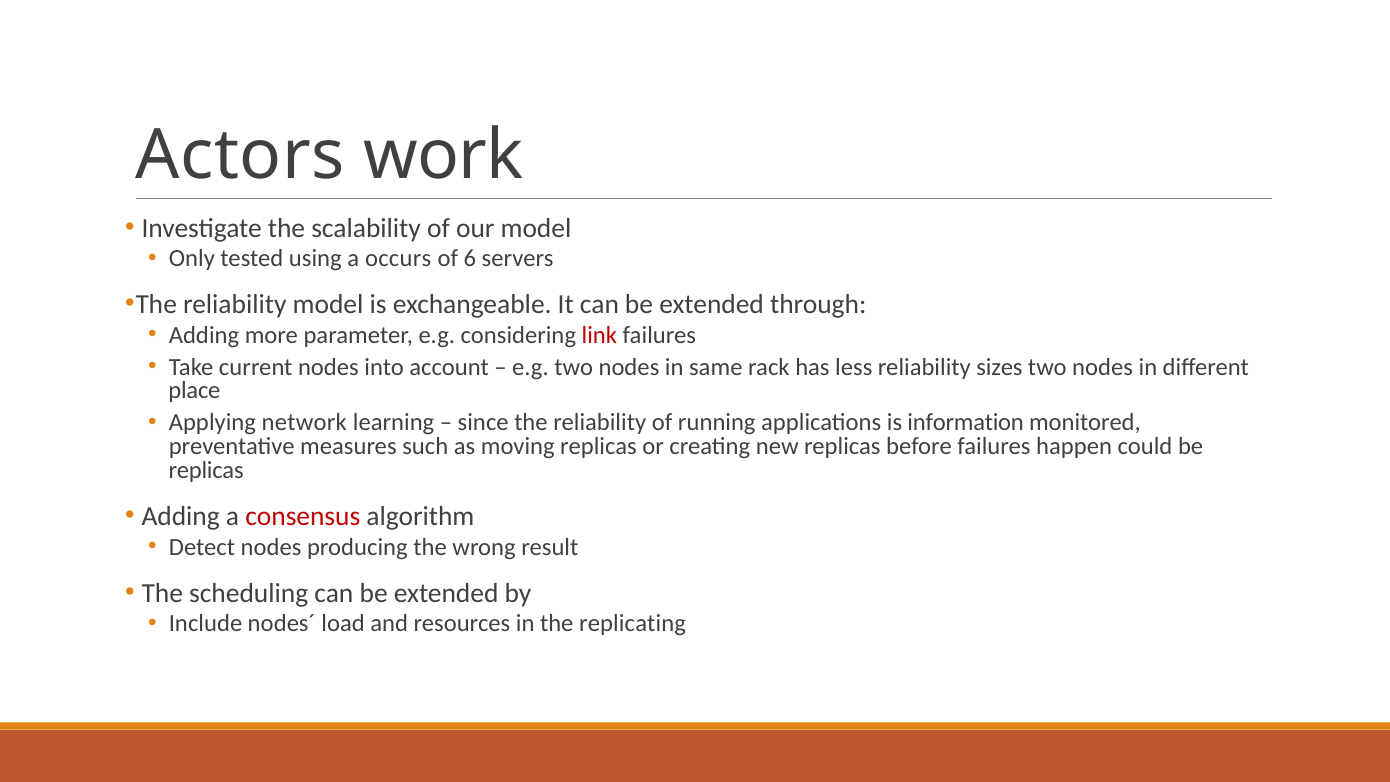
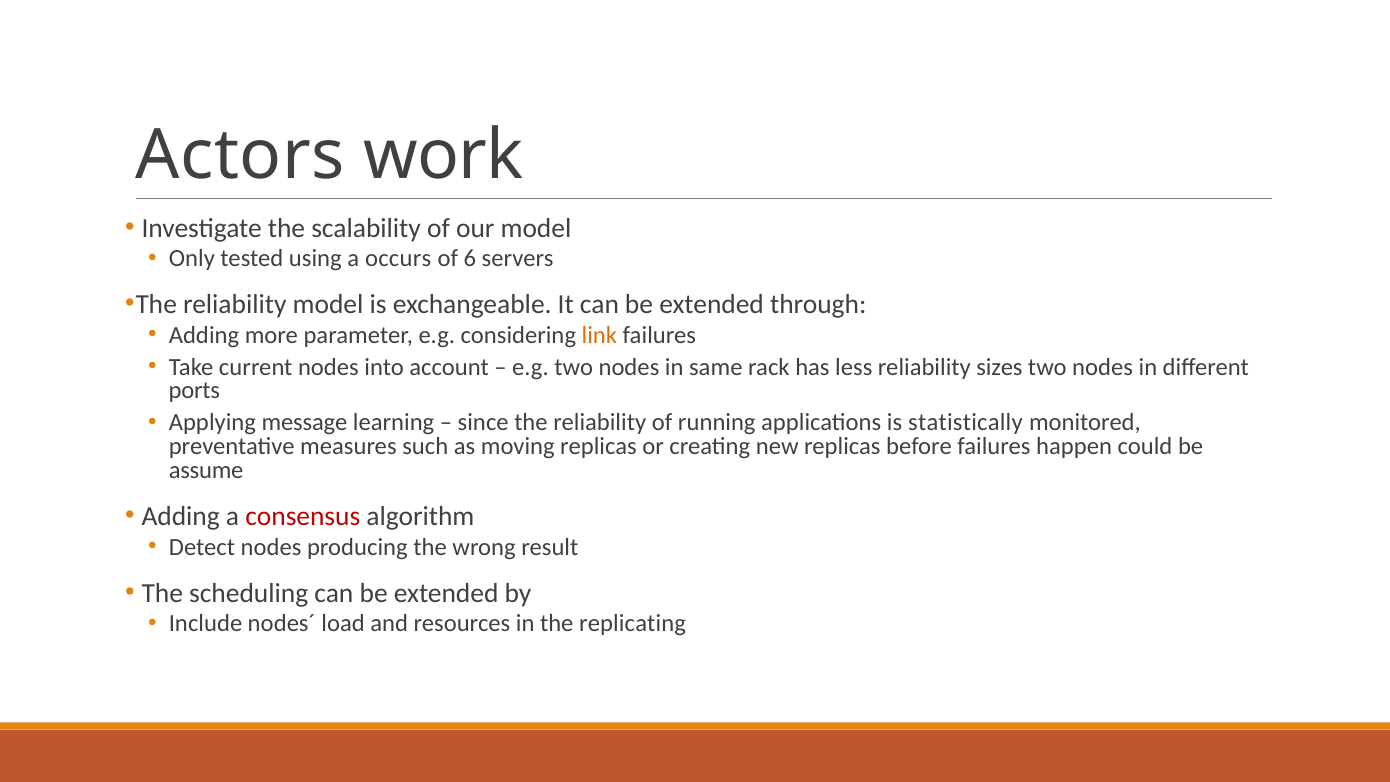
link colour: red -> orange
place: place -> ports
network: network -> message
information: information -> statistically
replicas at (206, 470): replicas -> assume
